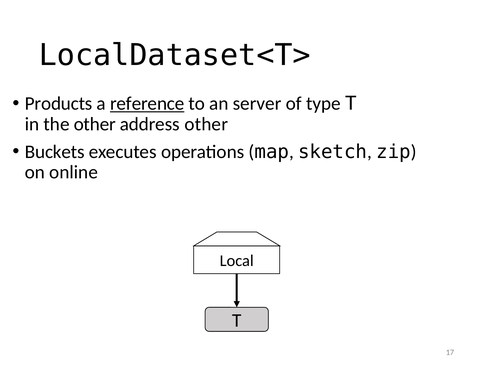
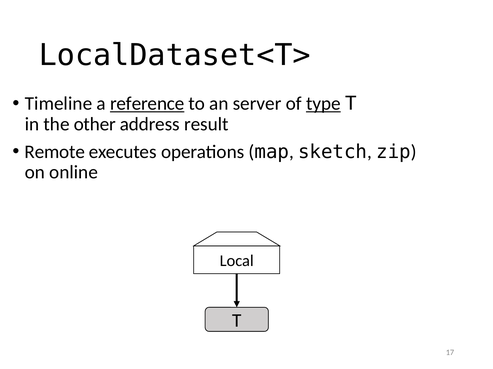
Products: Products -> Timeline
type underline: none -> present
address other: other -> result
Buckets: Buckets -> Remote
